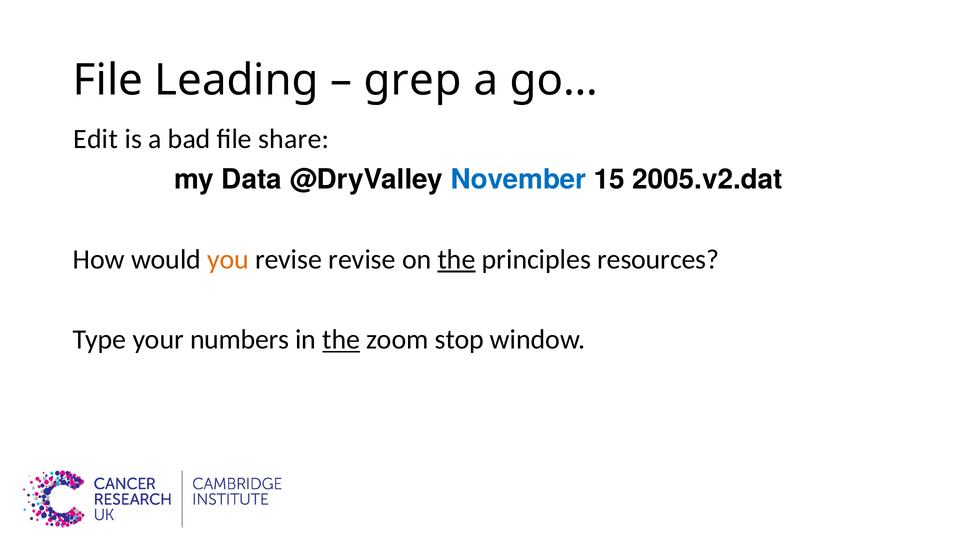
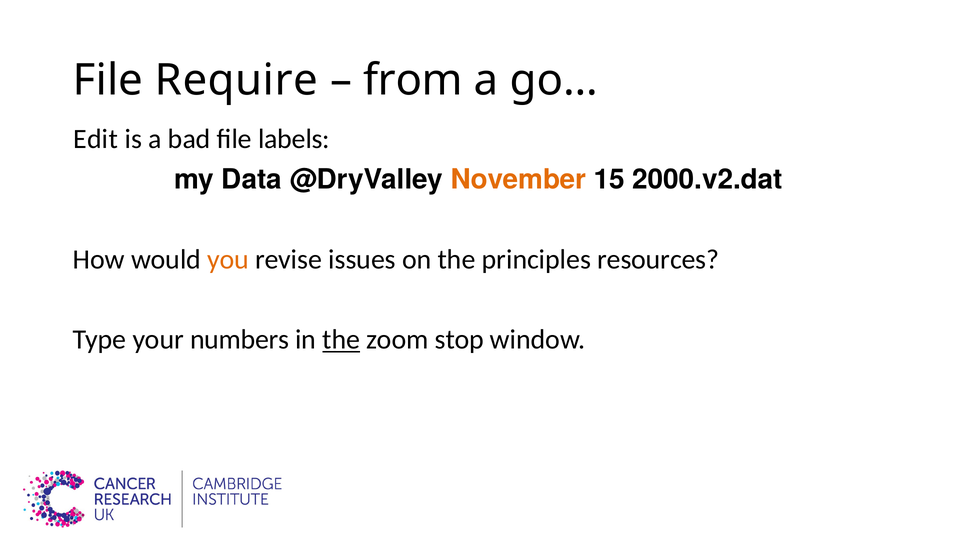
Leading: Leading -> Require
grep: grep -> from
share: share -> labels
November colour: blue -> orange
2005.v2.dat: 2005.v2.dat -> 2000.v2.dat
revise revise: revise -> issues
the at (457, 260) underline: present -> none
